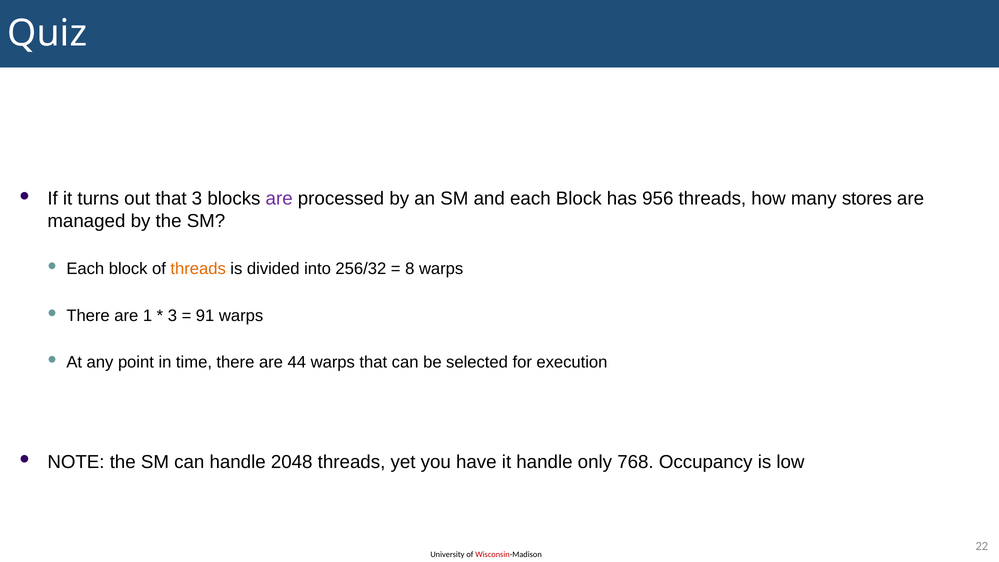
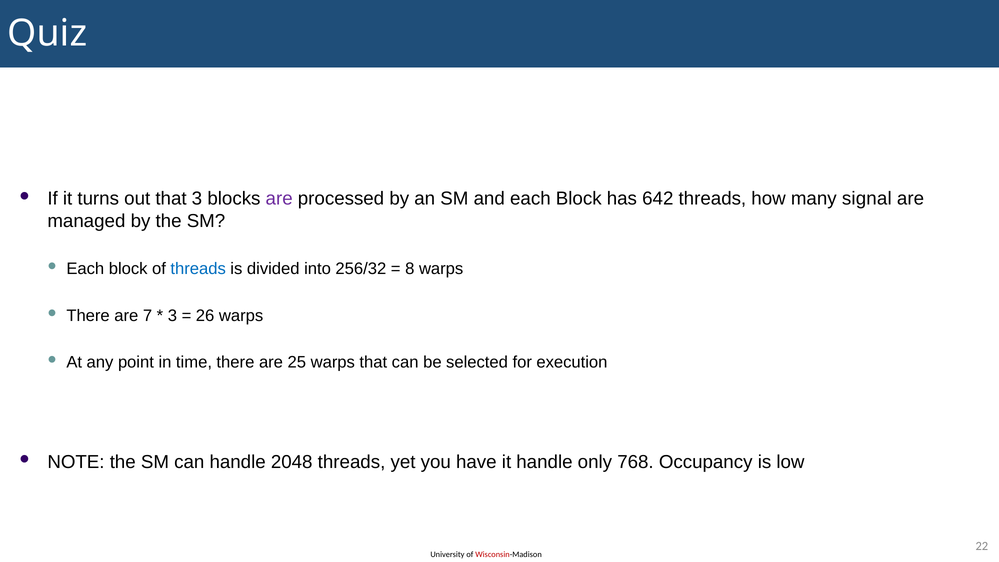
956: 956 -> 642
stores: stores -> signal
threads at (198, 269) colour: orange -> blue
1: 1 -> 7
91: 91 -> 26
44: 44 -> 25
